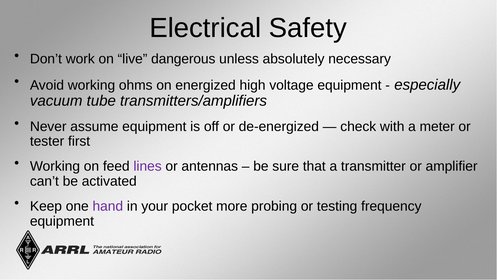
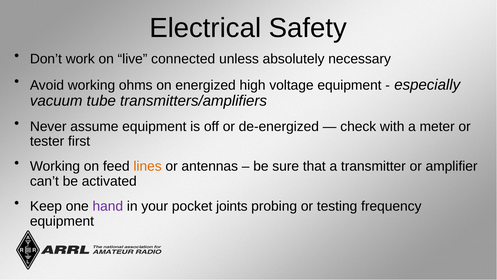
dangerous: dangerous -> connected
lines colour: purple -> orange
more: more -> joints
